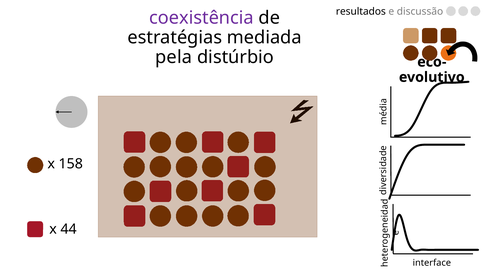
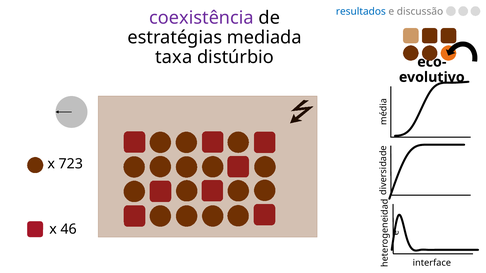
resultados colour: black -> blue
pela: pela -> taxa
158: 158 -> 723
44: 44 -> 46
